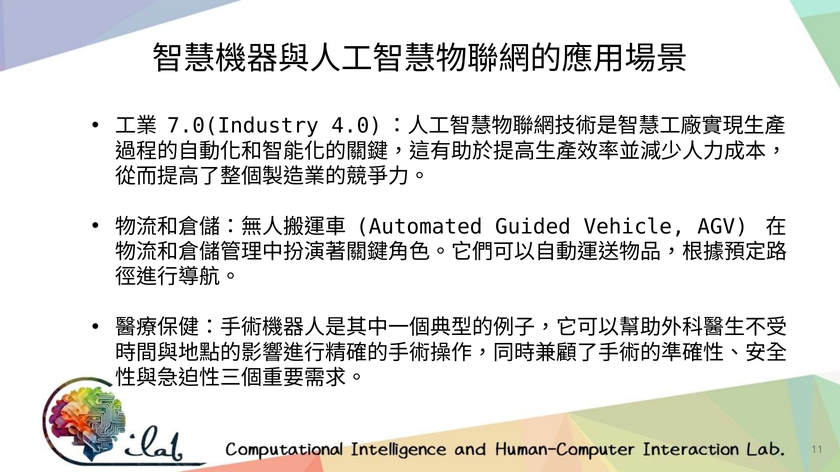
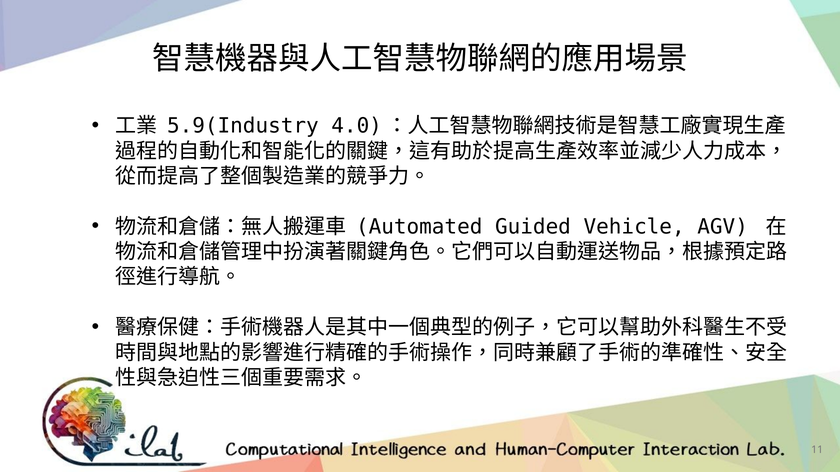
7.0(Industry: 7.0(Industry -> 5.9(Industry
